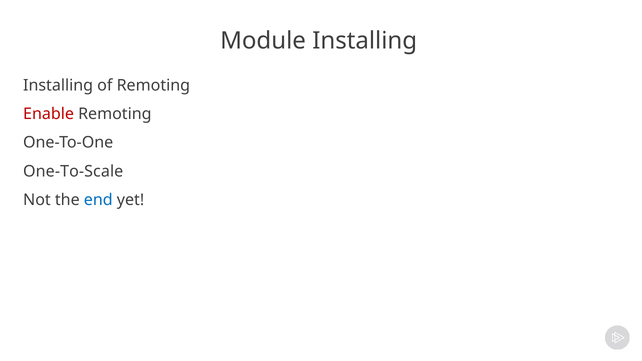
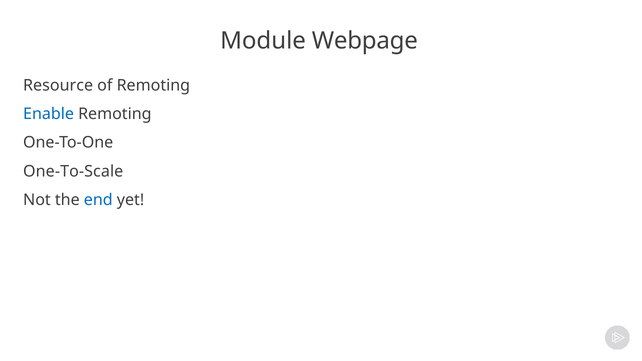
Module Installing: Installing -> Webpage
Installing at (58, 85): Installing -> Resource
Enable colour: red -> blue
